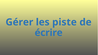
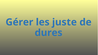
piste: piste -> juste
écrire: écrire -> dures
